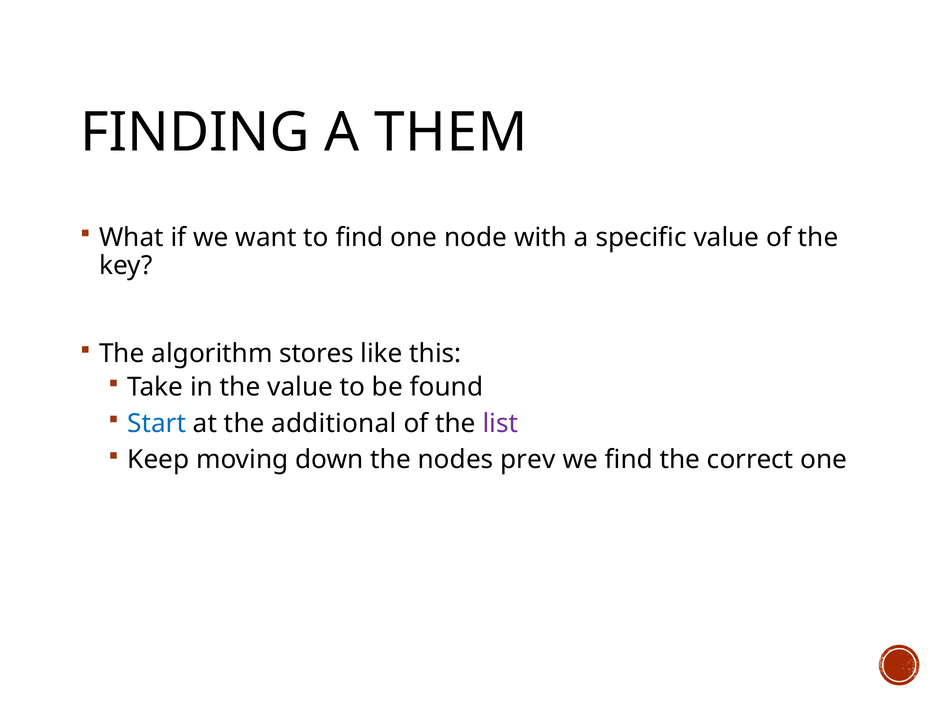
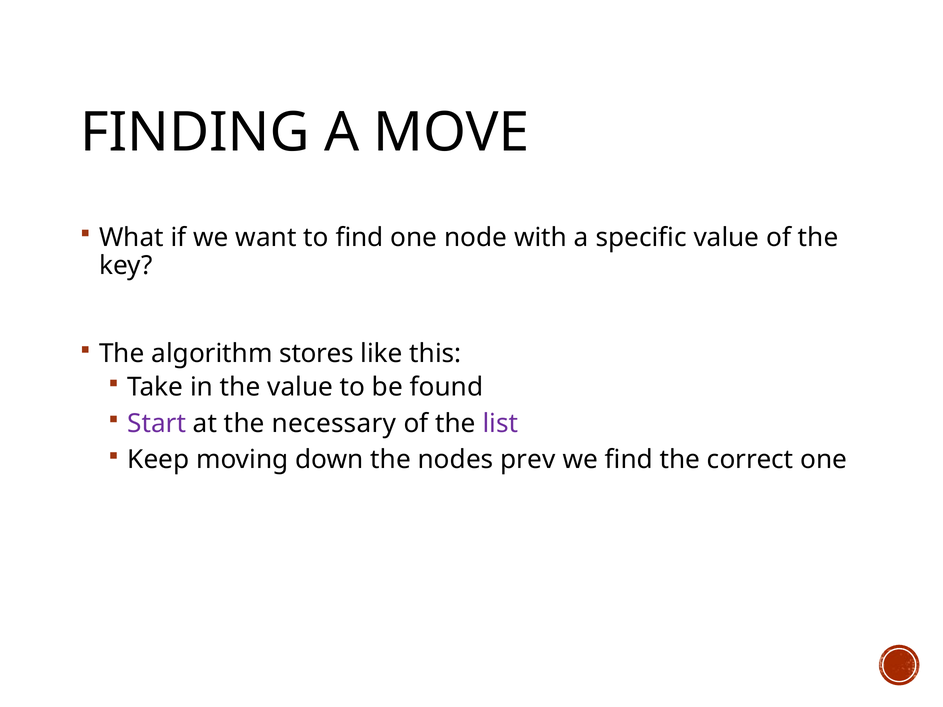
THEM: THEM -> MOVE
Start colour: blue -> purple
additional: additional -> necessary
